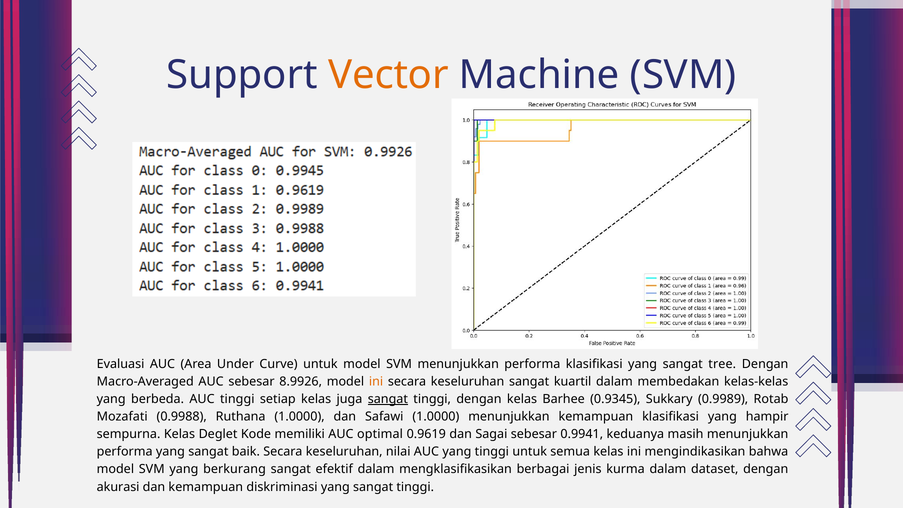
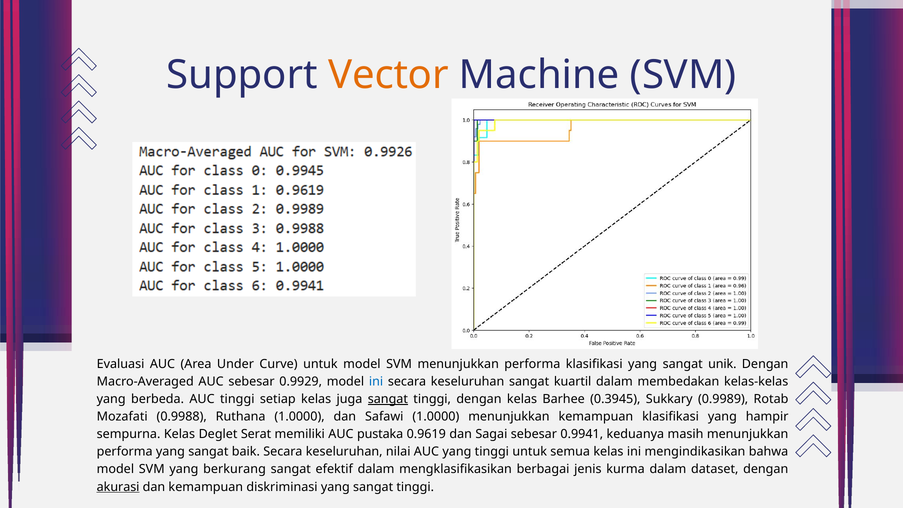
tree: tree -> unik
8.9926: 8.9926 -> 0.9929
ini at (376, 381) colour: orange -> blue
0.9345: 0.9345 -> 0.3945
Kode: Kode -> Serat
optimal: optimal -> pustaka
akurasi underline: none -> present
